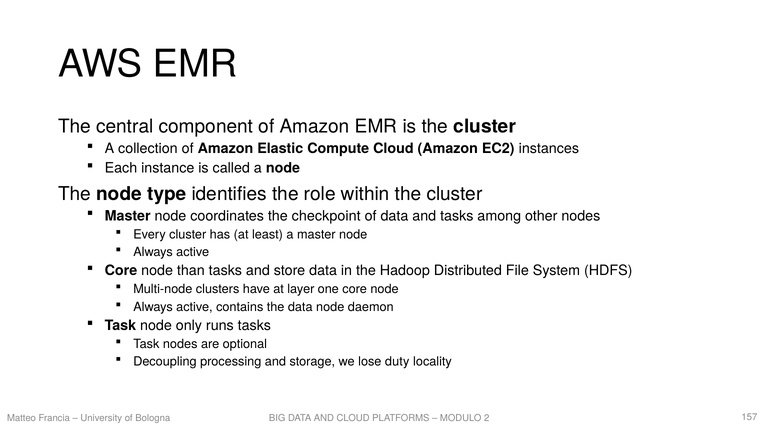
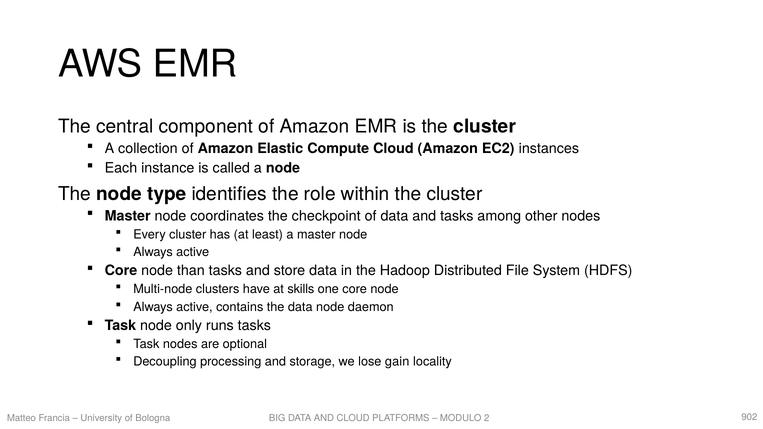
layer: layer -> skills
duty: duty -> gain
157: 157 -> 902
